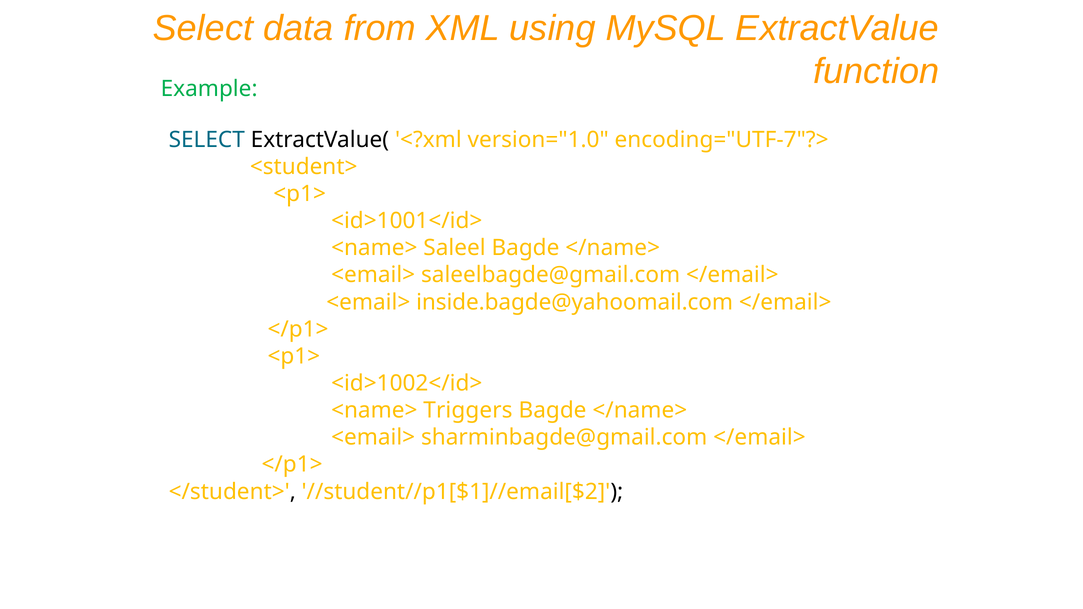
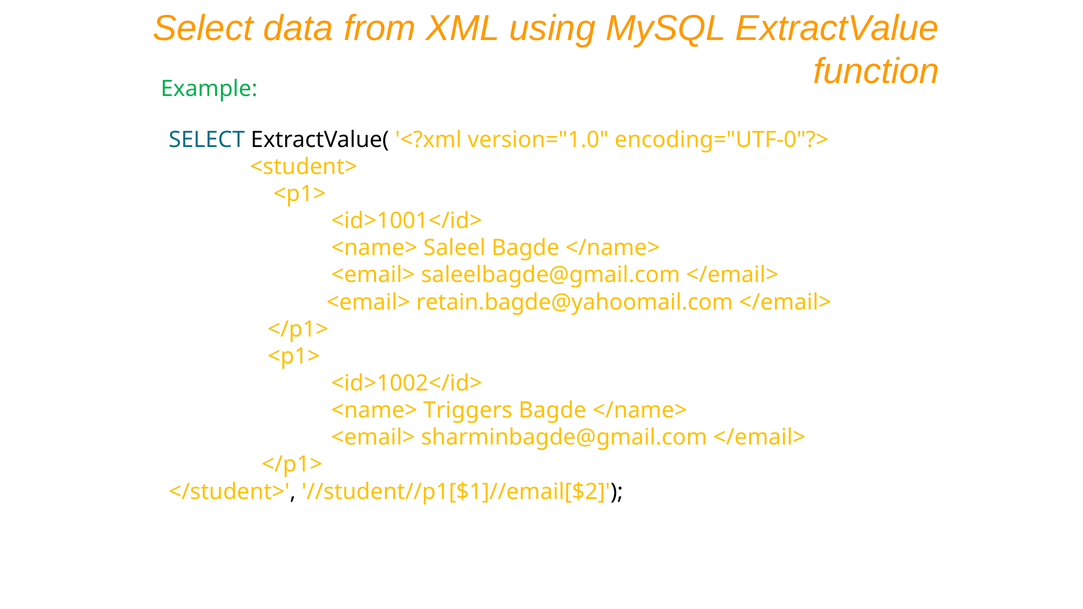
encoding="UTF-7"?>: encoding="UTF-7"?> -> encoding="UTF-0"?>
inside.bagde@yahoomail.com: inside.bagde@yahoomail.com -> retain.bagde@yahoomail.com
